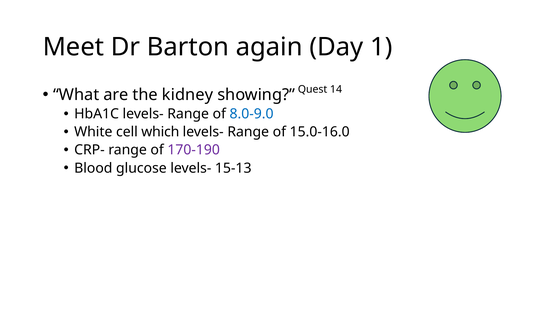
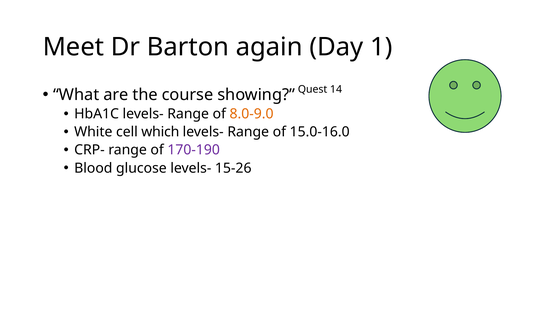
kidney: kidney -> course
8.0-9.0 colour: blue -> orange
15-13: 15-13 -> 15-26
